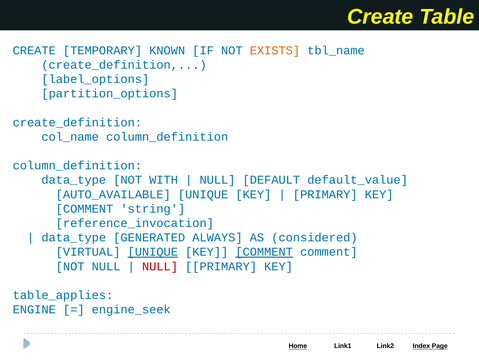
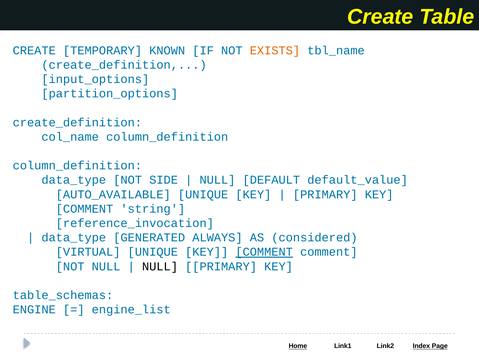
label_options: label_options -> input_options
WITH: WITH -> SIDE
UNIQUE at (153, 251) underline: present -> none
NULL at (160, 266) colour: red -> black
table_applies: table_applies -> table_schemas
engine_seek: engine_seek -> engine_list
